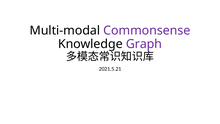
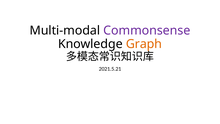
Graph colour: purple -> orange
